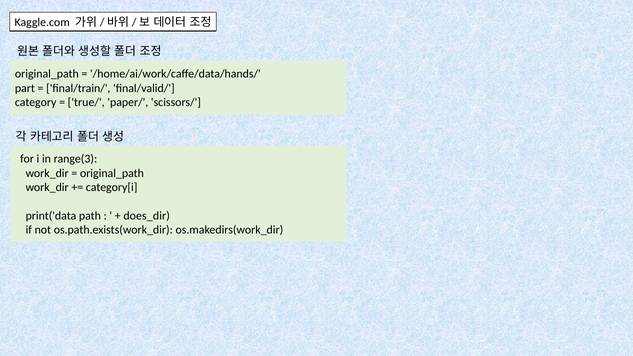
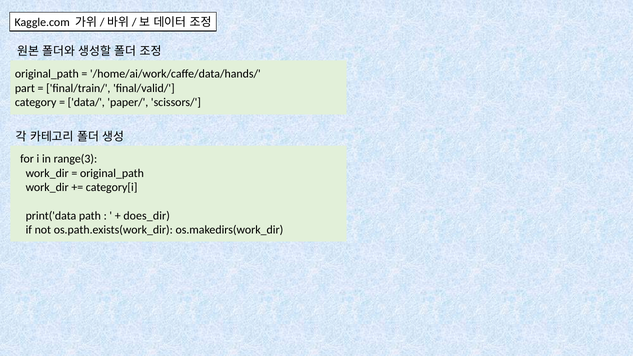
true/: true/ -> data/
